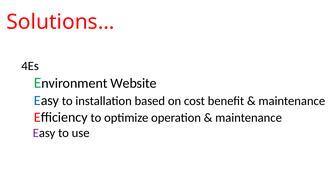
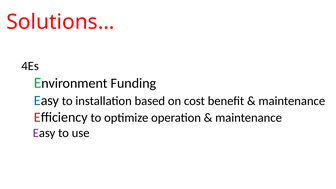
Website: Website -> Funding
